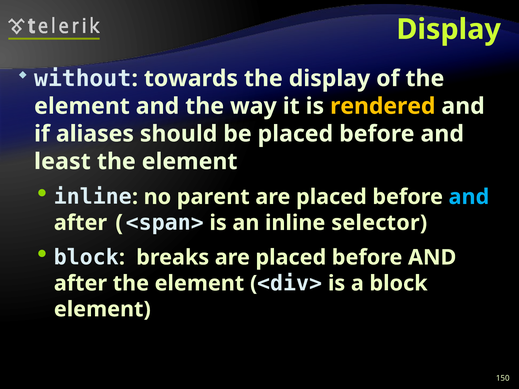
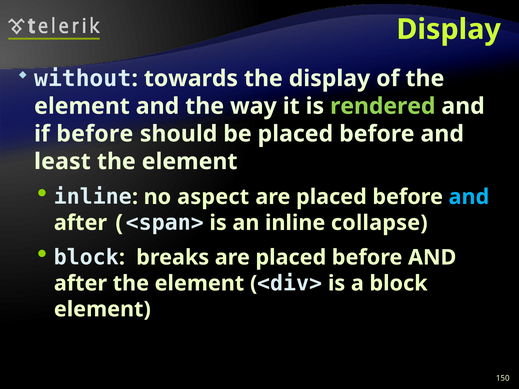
rendered colour: yellow -> light green
if aliases: aliases -> before
parent: parent -> aspect
selector: selector -> collapse
